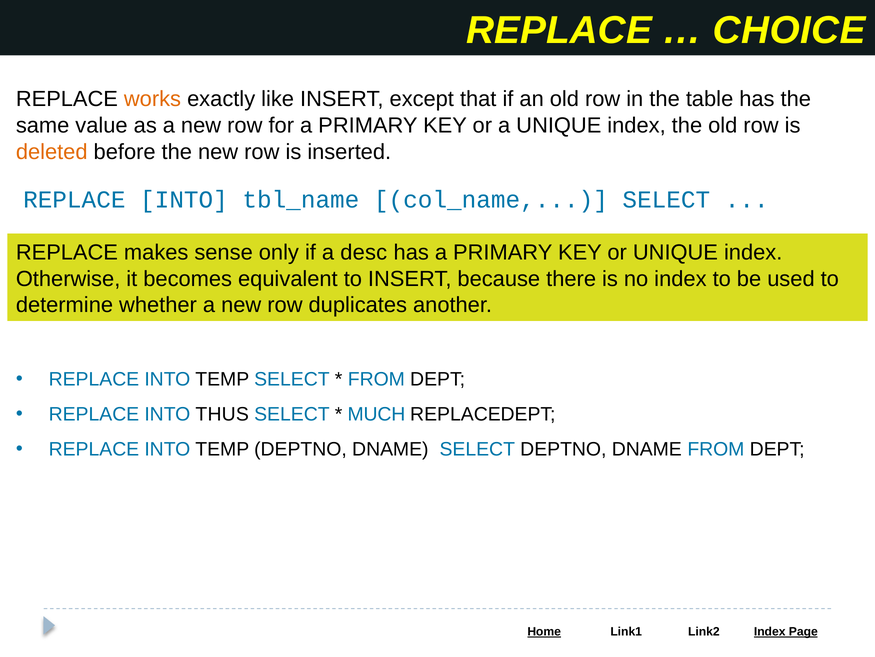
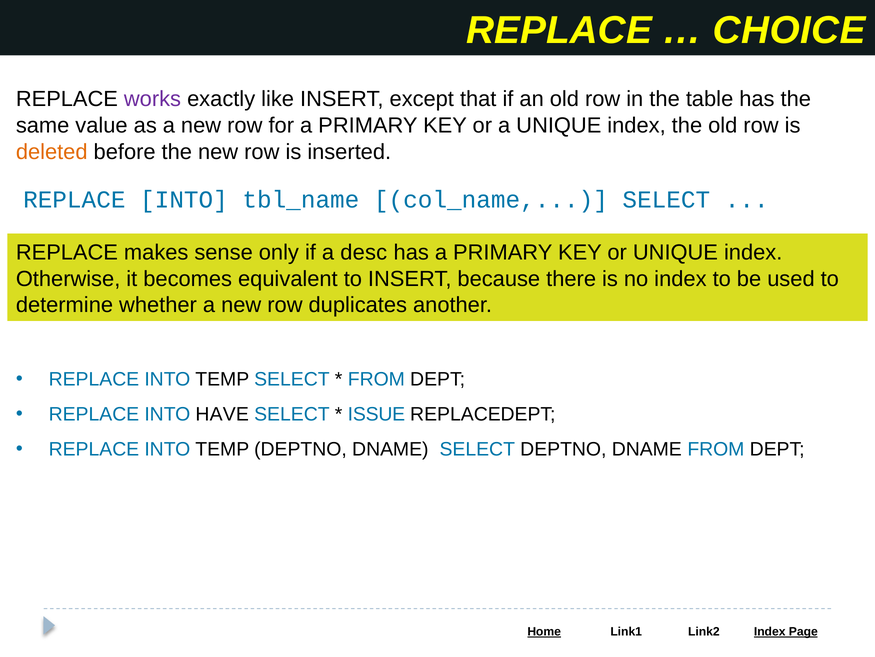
works colour: orange -> purple
THUS: THUS -> HAVE
MUCH: MUCH -> ISSUE
